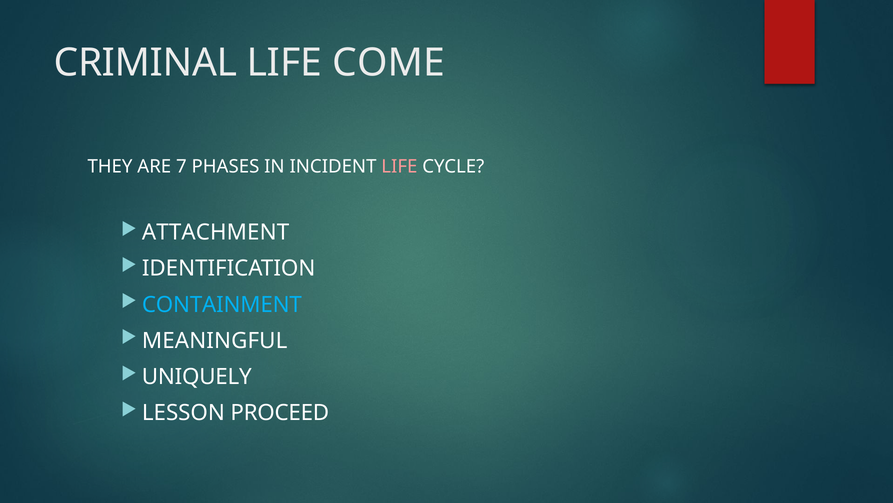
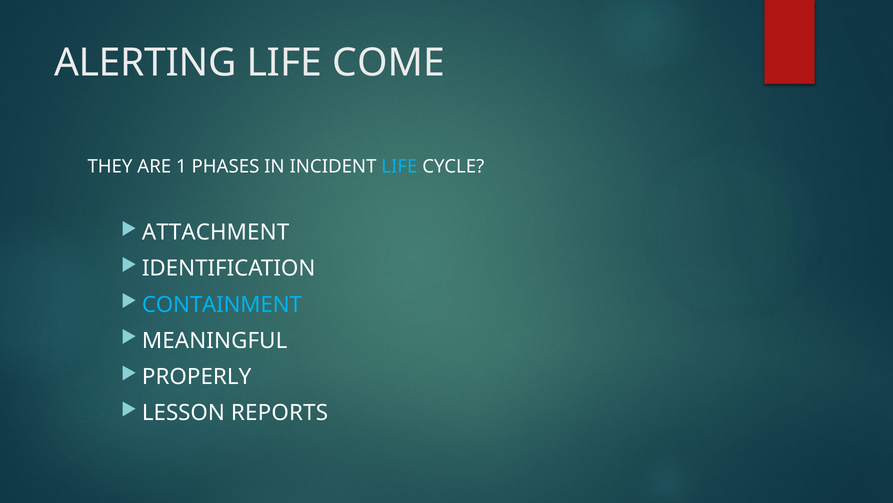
CRIMINAL: CRIMINAL -> ALERTING
7: 7 -> 1
LIFE at (399, 166) colour: pink -> light blue
UNIQUELY: UNIQUELY -> PROPERLY
PROCEED: PROCEED -> REPORTS
